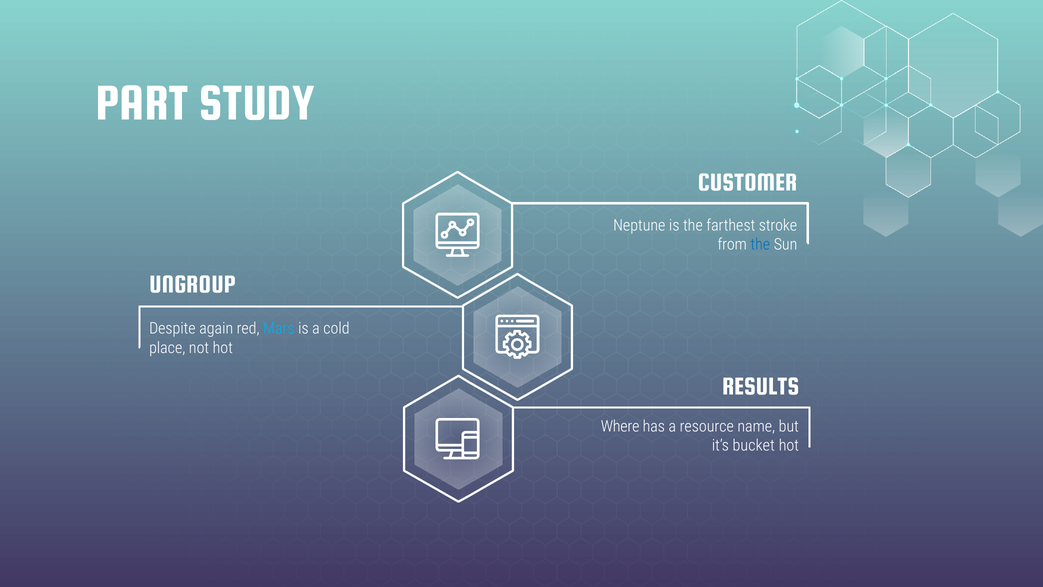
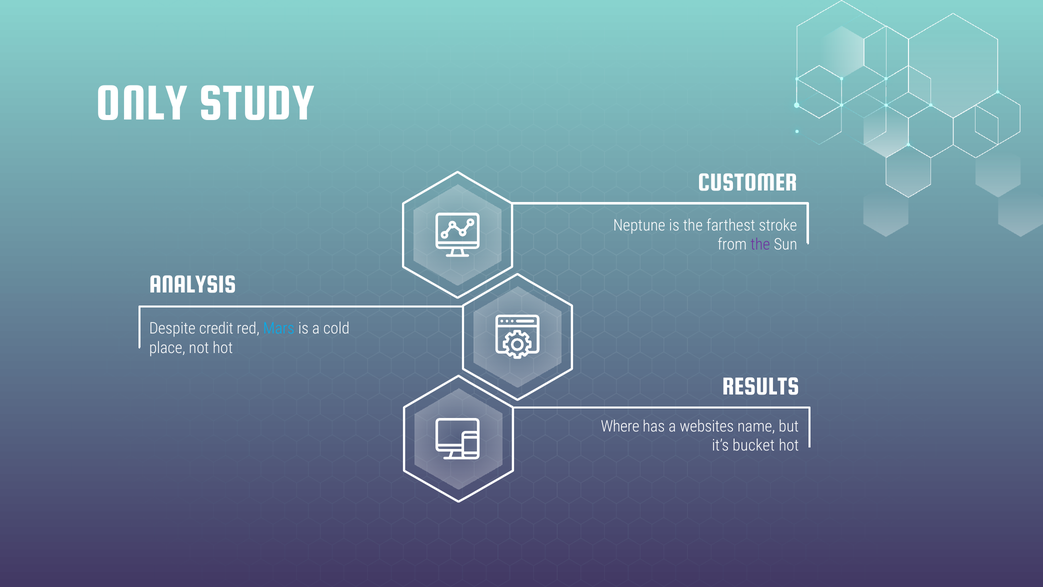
PART: PART -> ONLY
the at (760, 244) colour: blue -> purple
UNGROUP: UNGROUP -> ANALYSIS
again: again -> credit
resource: resource -> websites
